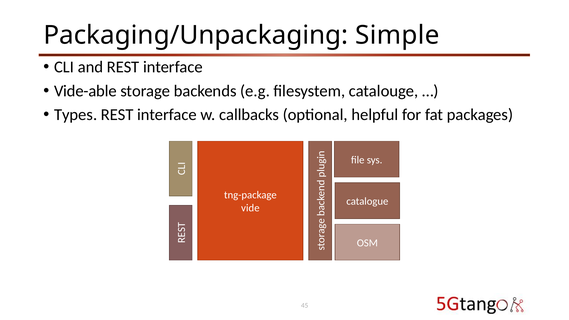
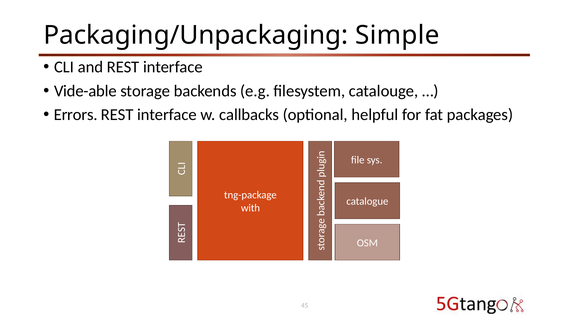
Types: Types -> Errors
vide: vide -> with
